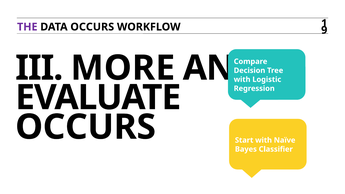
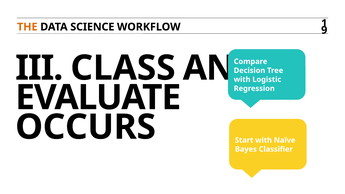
THE colour: purple -> orange
DATA OCCURS: OCCURS -> SCIENCE
MORE: MORE -> CLASS
